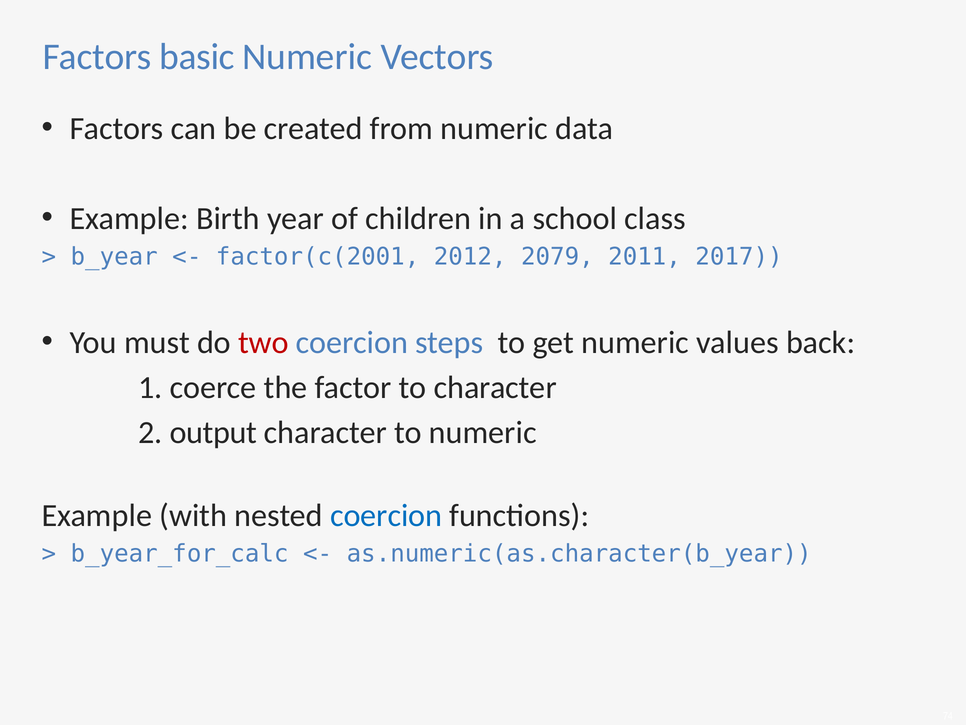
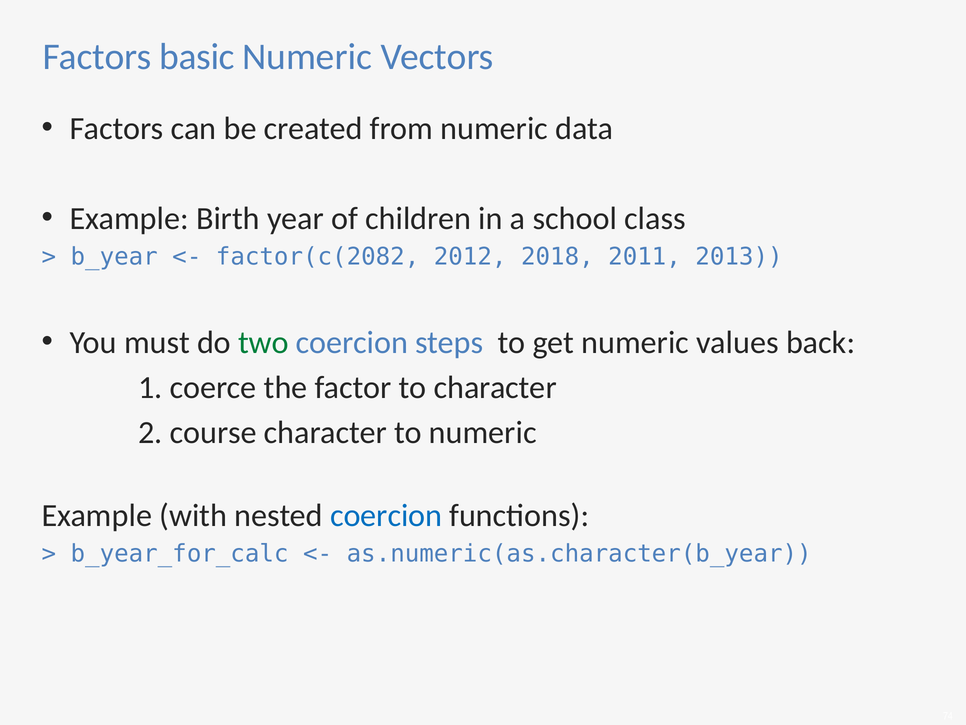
factor(c(2001: factor(c(2001 -> factor(c(2082
2079: 2079 -> 2018
2017: 2017 -> 2013
two colour: red -> green
output: output -> course
